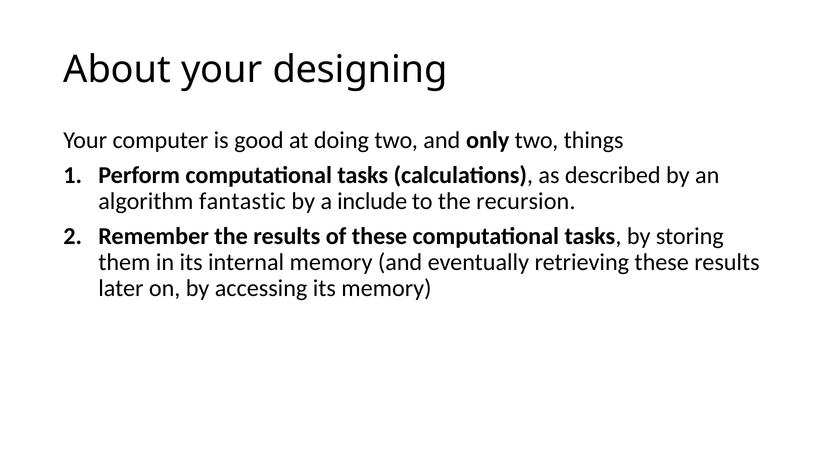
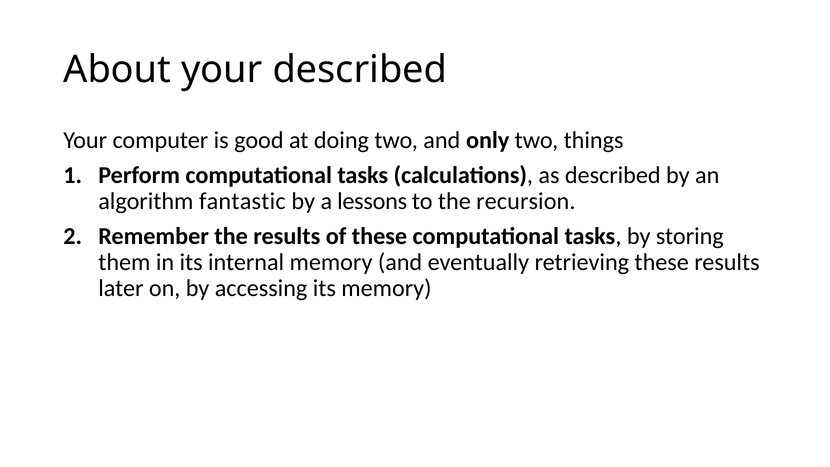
your designing: designing -> described
include: include -> lessons
